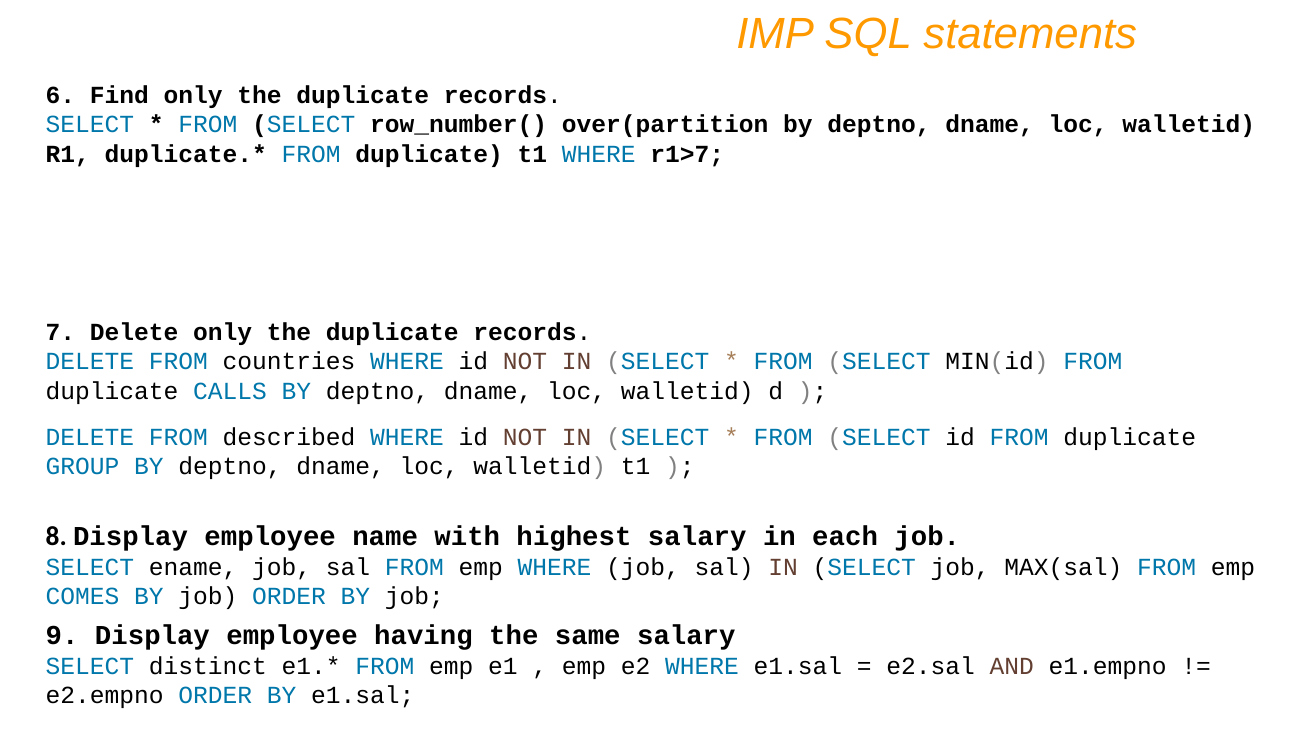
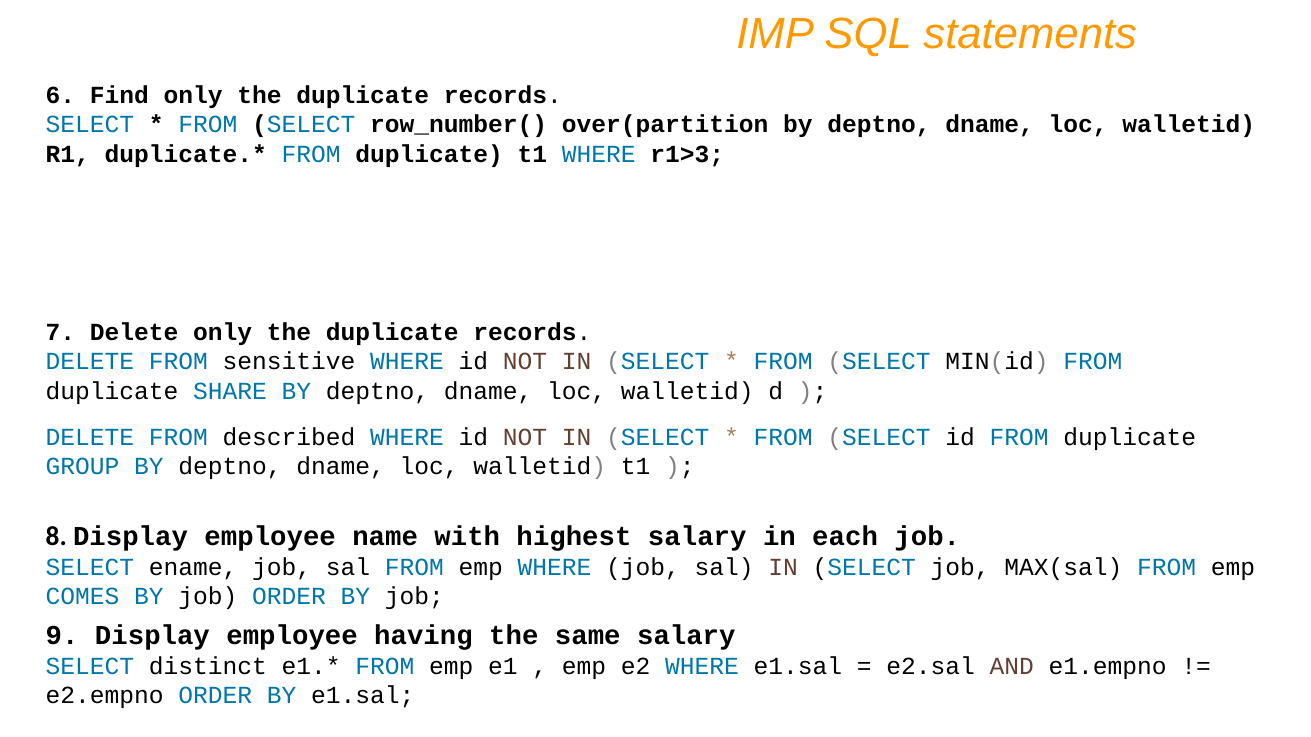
r1>7: r1>7 -> r1>3
countries: countries -> sensitive
CALLS: CALLS -> SHARE
